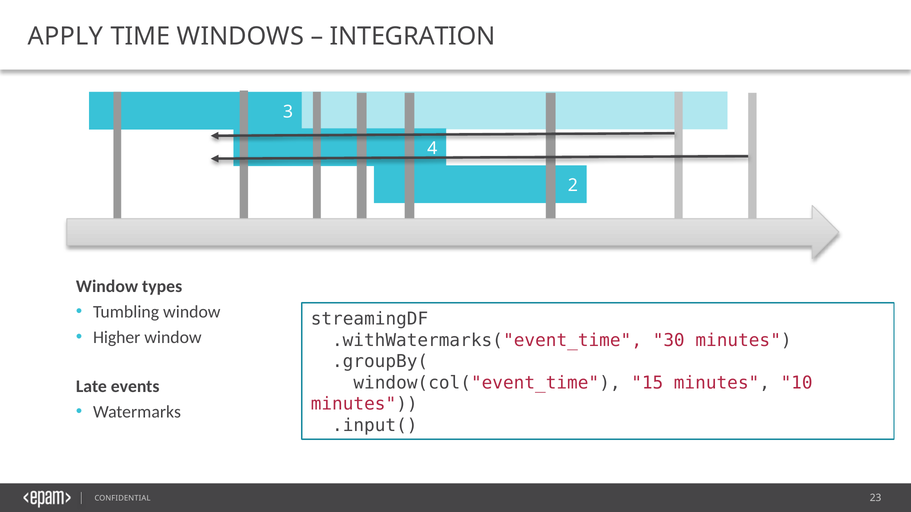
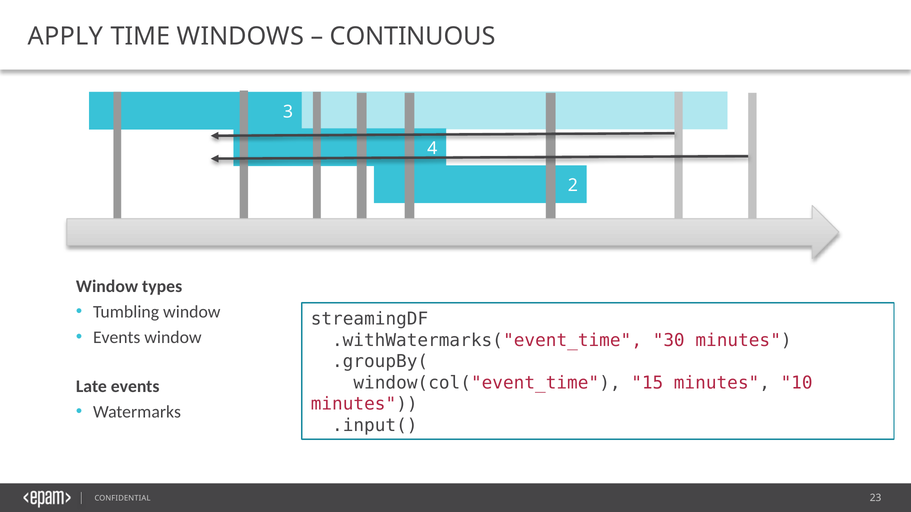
INTEGRATION: INTEGRATION -> CONTINUOUS
Higher at (117, 338): Higher -> Events
